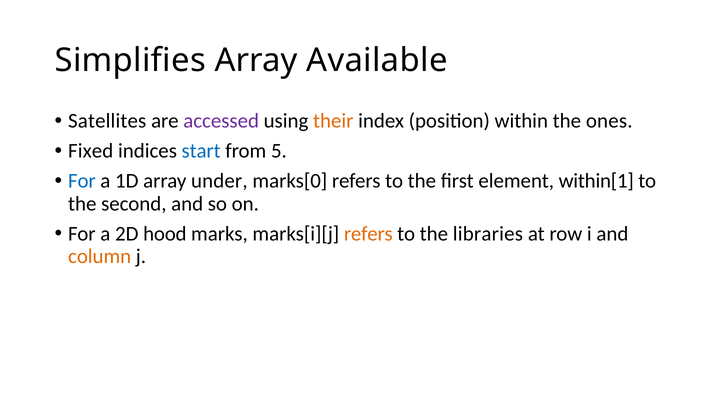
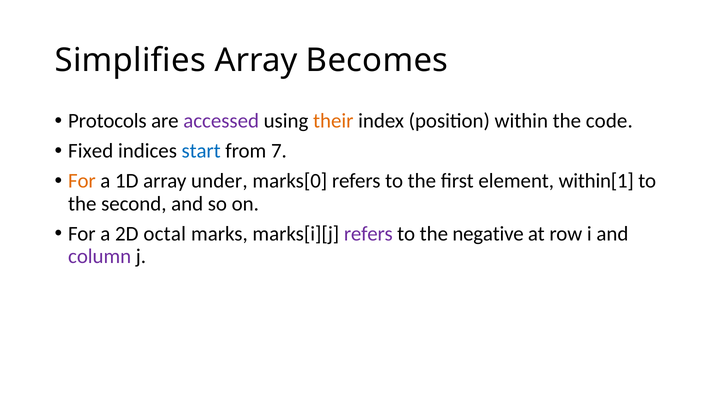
Available: Available -> Becomes
Satellites: Satellites -> Protocols
ones: ones -> code
5: 5 -> 7
For at (82, 181) colour: blue -> orange
hood: hood -> octal
refers at (368, 234) colour: orange -> purple
libraries: libraries -> negative
column colour: orange -> purple
